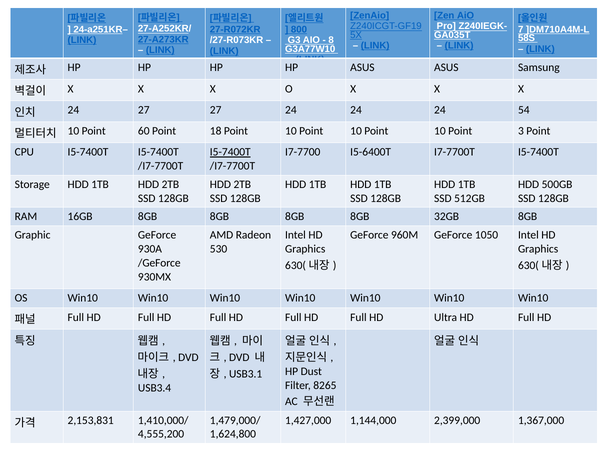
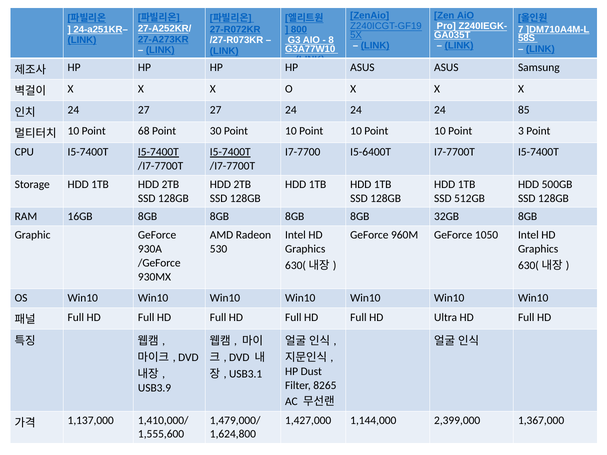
54: 54 -> 85
60: 60 -> 68
18: 18 -> 30
I5-7400T at (158, 152) underline: none -> present
USB3.4: USB3.4 -> USB3.9
2,153,831: 2,153,831 -> 1,137,000
4,555,200: 4,555,200 -> 1,555,600
